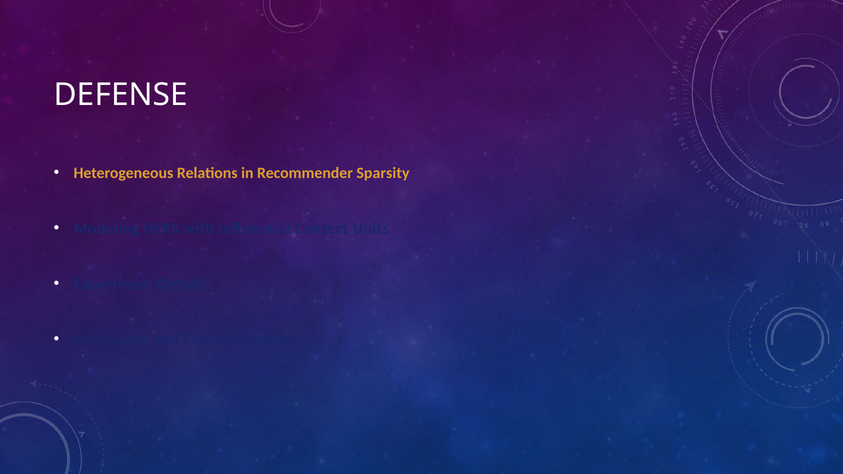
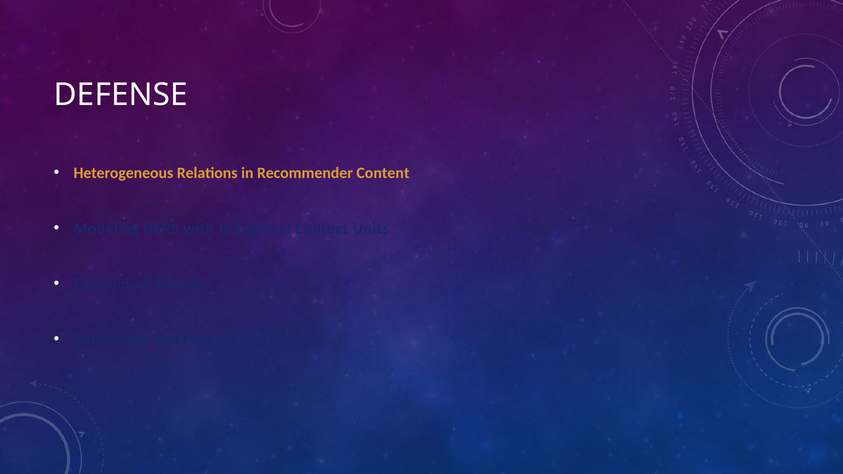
Sparsity: Sparsity -> Content
